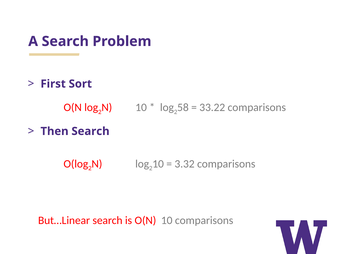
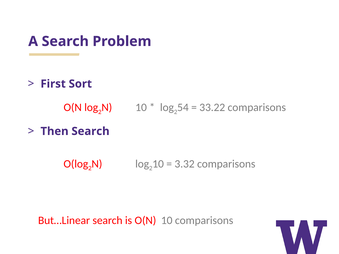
58: 58 -> 54
